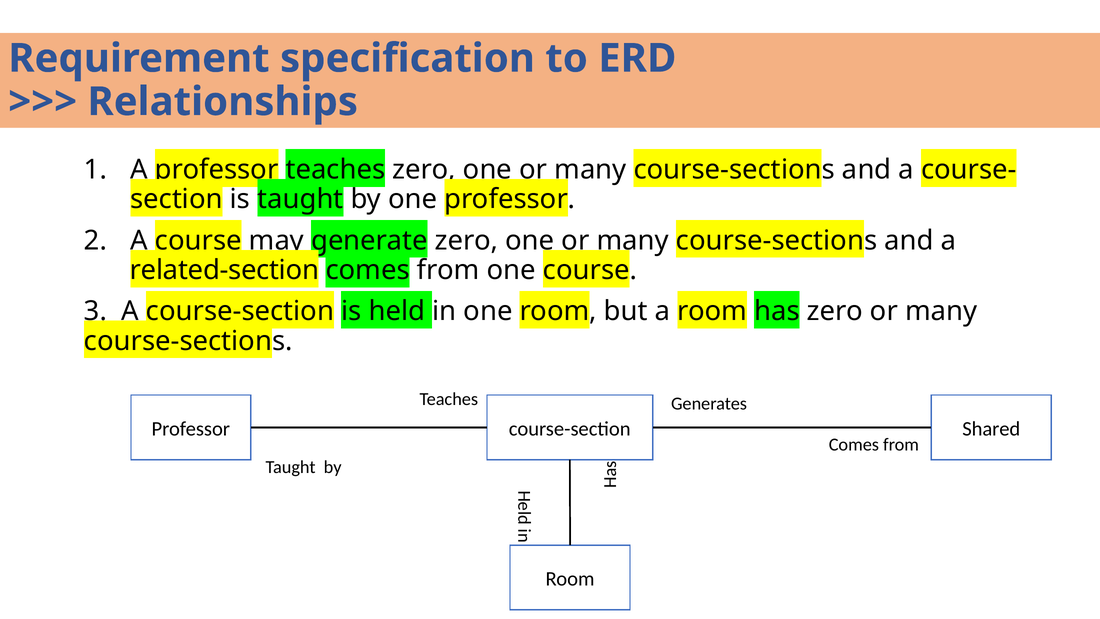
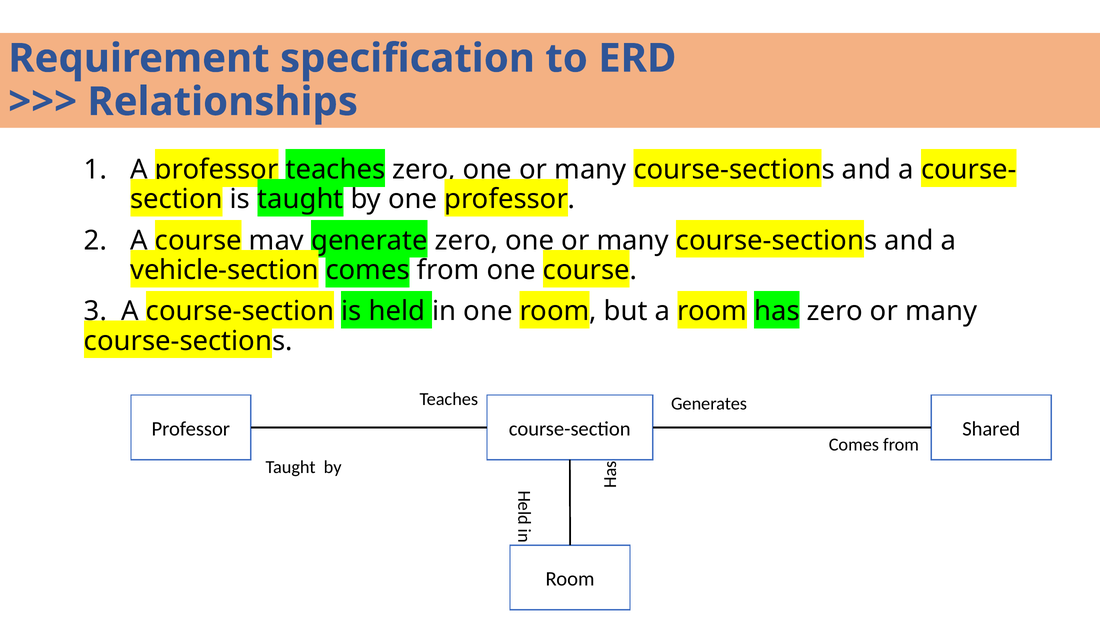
related-section: related-section -> vehicle-section
